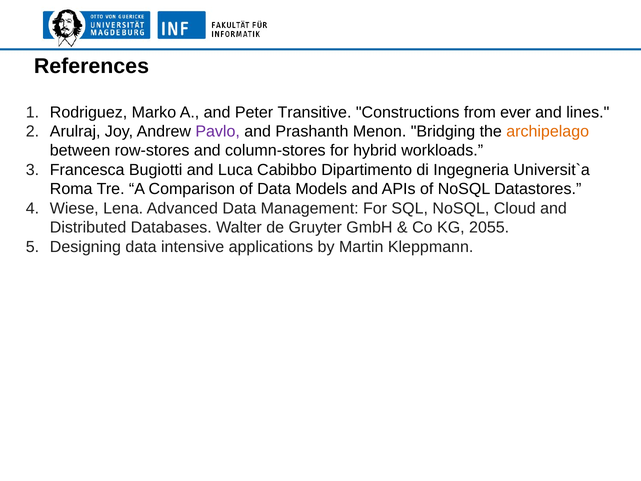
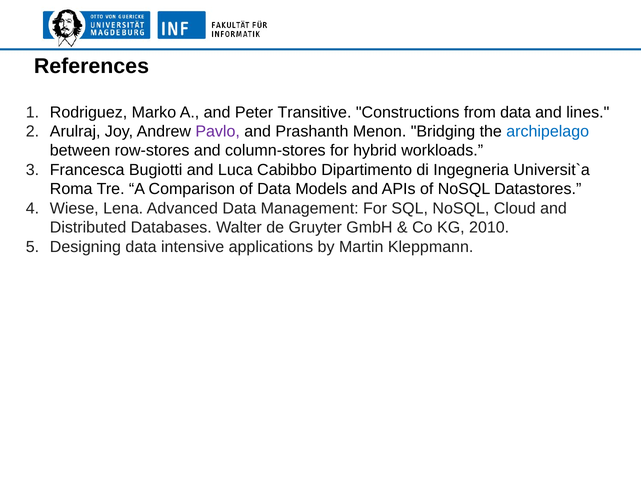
from ever: ever -> data
archipelago colour: orange -> blue
2055: 2055 -> 2010
